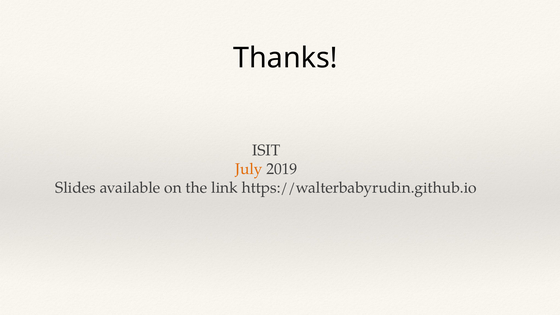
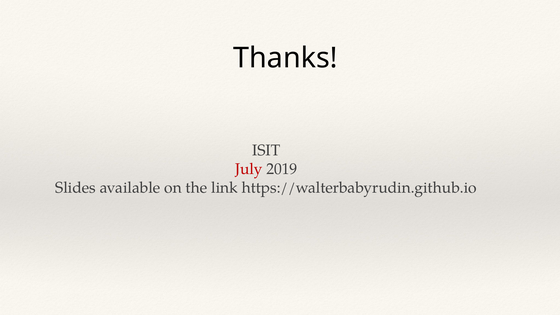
July colour: orange -> red
